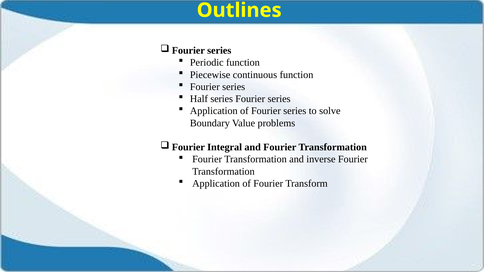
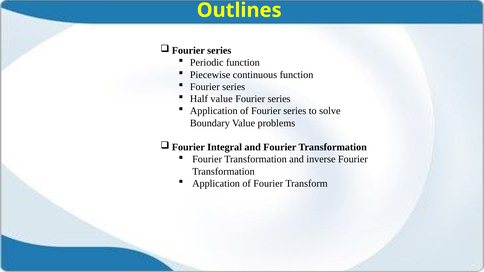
Half series: series -> value
